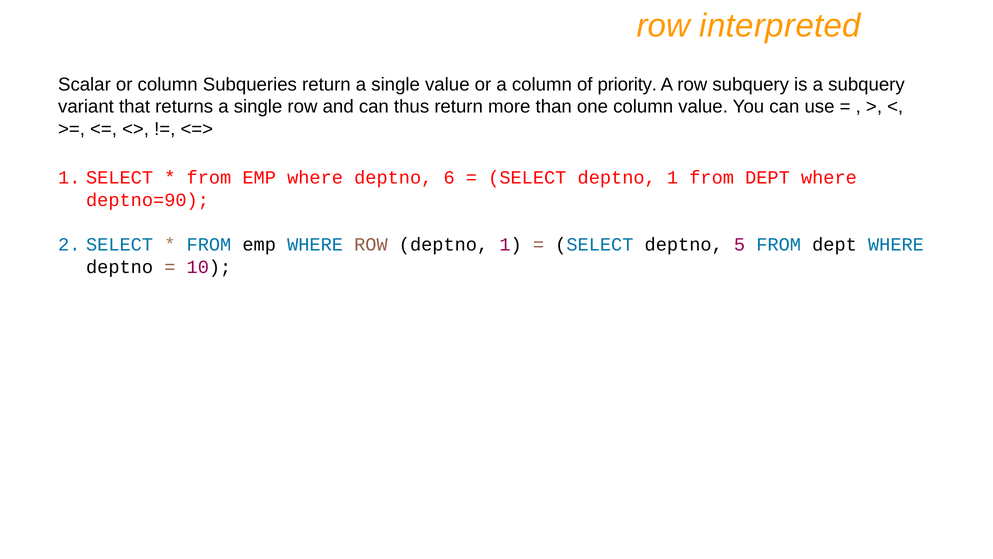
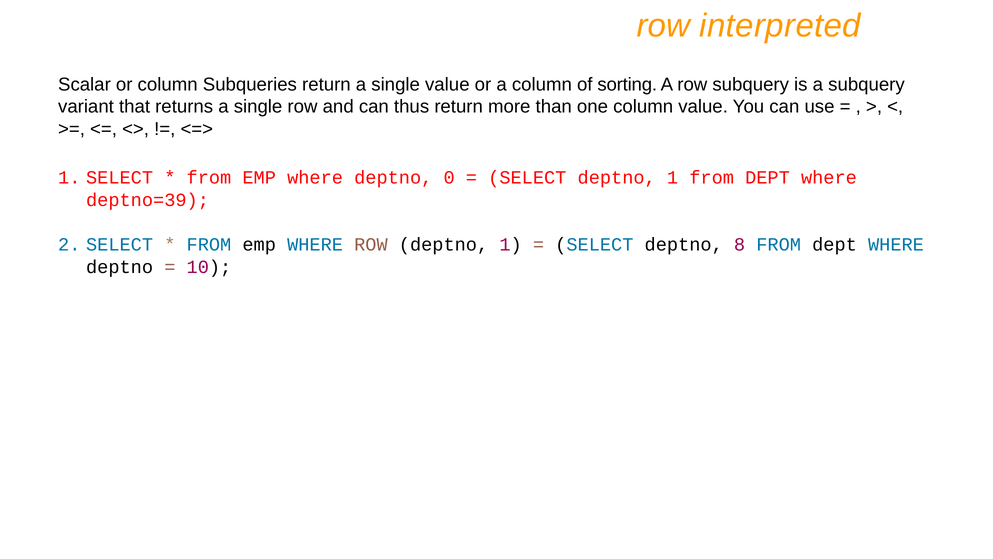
priority: priority -> sorting
6: 6 -> 0
deptno=90: deptno=90 -> deptno=39
5: 5 -> 8
